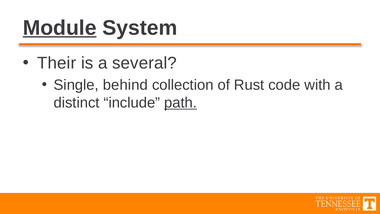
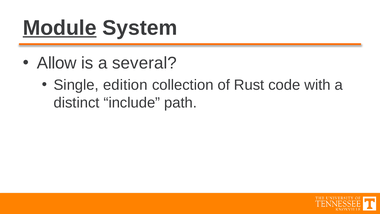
Their: Their -> Allow
behind: behind -> edition
path underline: present -> none
